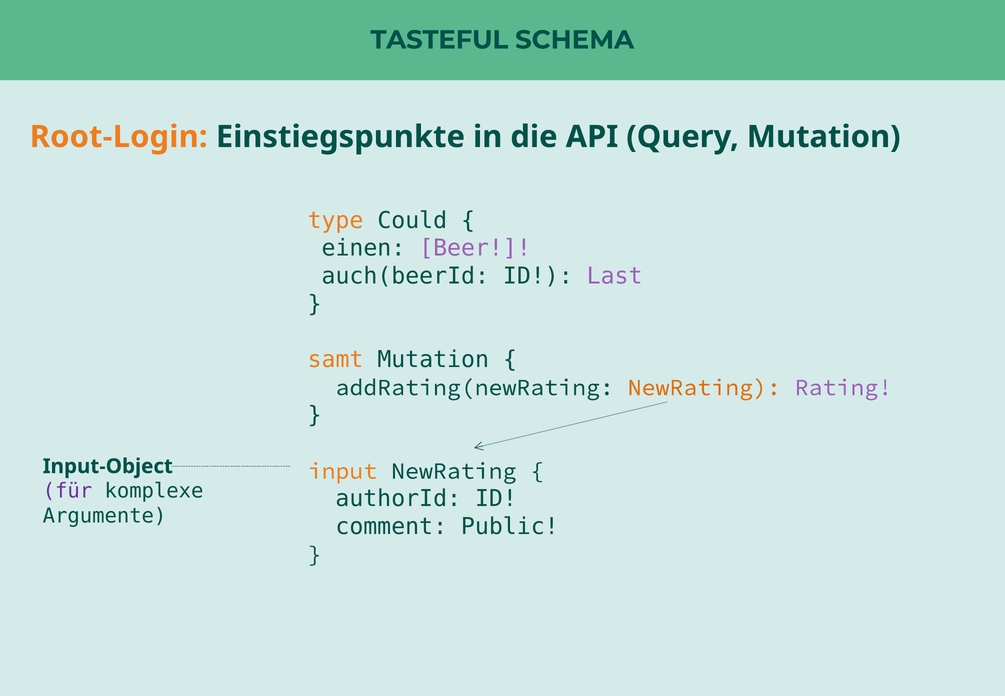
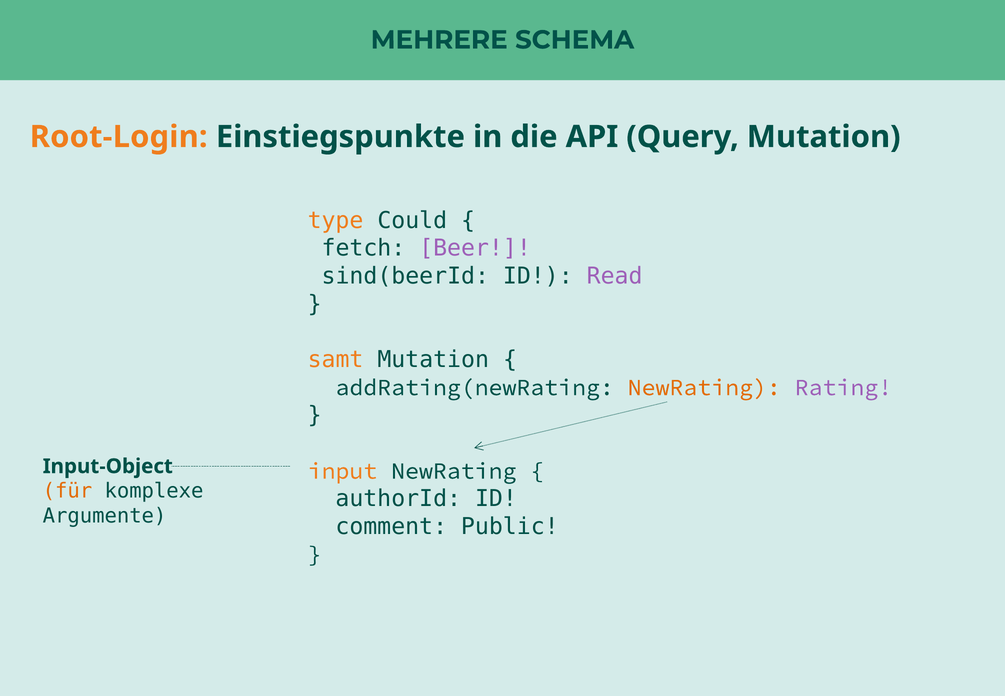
TASTEFUL: TASTEFUL -> MEHRERE
einen: einen -> fetch
auch(beerId: auch(beerId -> sind(beerId
Last: Last -> Read
für colour: purple -> orange
